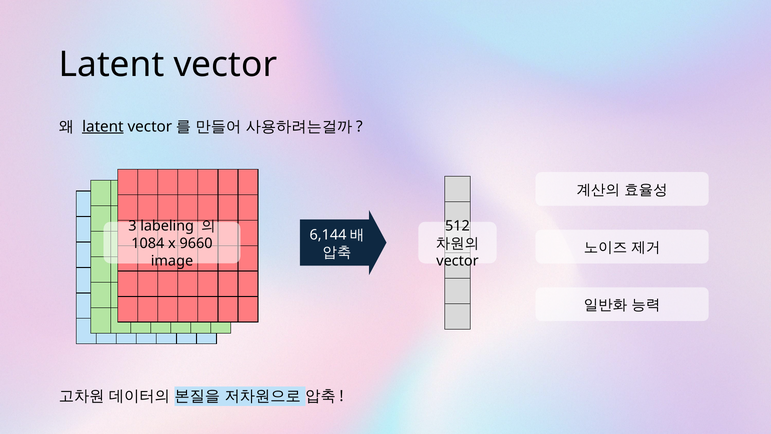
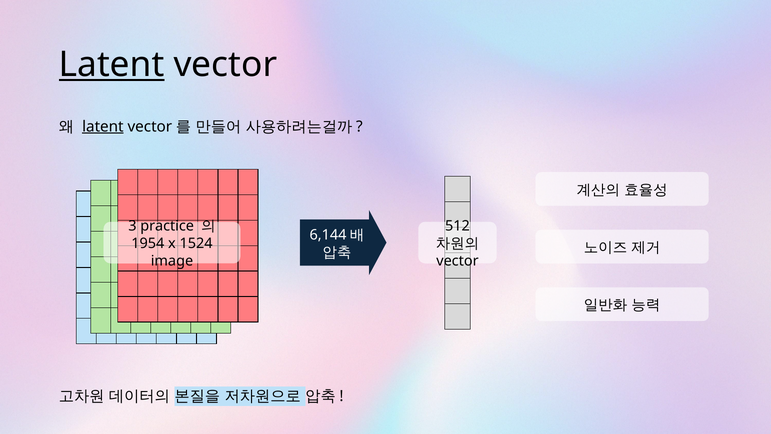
Latent at (112, 65) underline: none -> present
labeling: labeling -> practice
1084: 1084 -> 1954
9660: 9660 -> 1524
